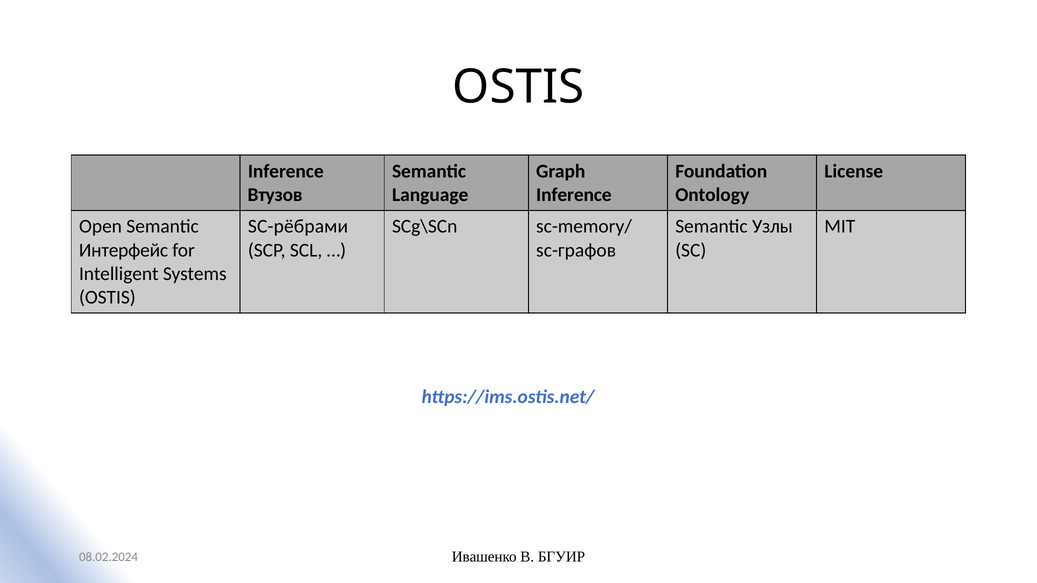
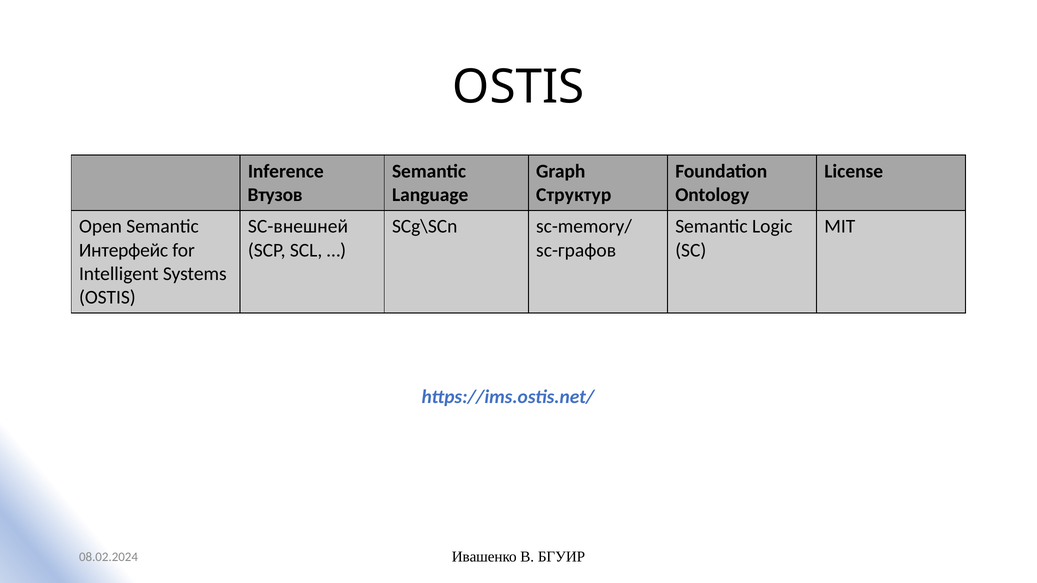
Inference at (574, 195): Inference -> Структур
SC-рёбрами: SC-рёбрами -> SC-внешней
Узлы: Узлы -> Logic
